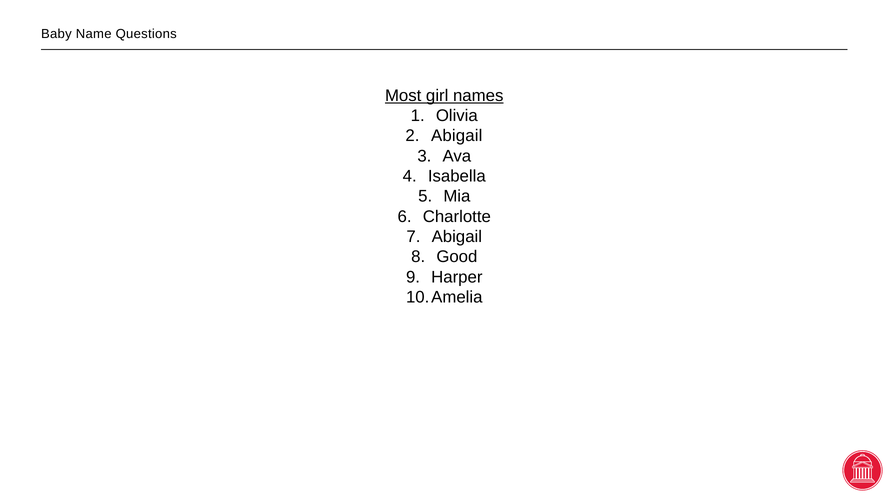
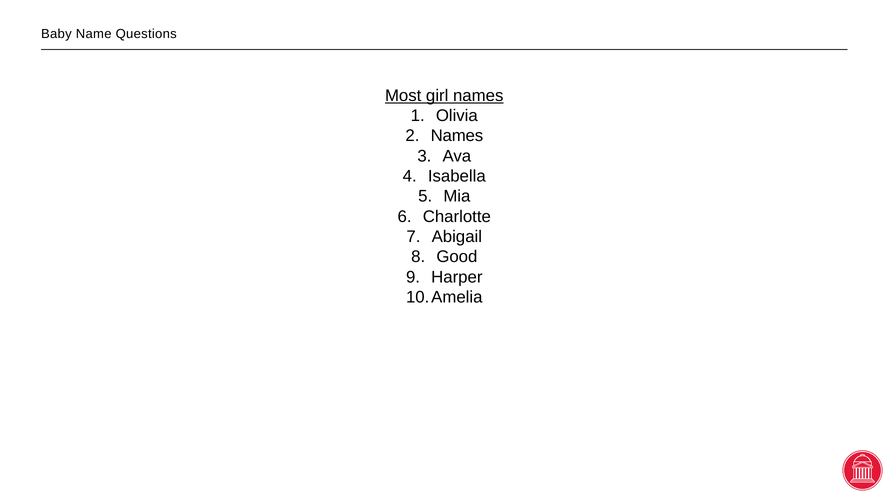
Abigail at (457, 136): Abigail -> Names
